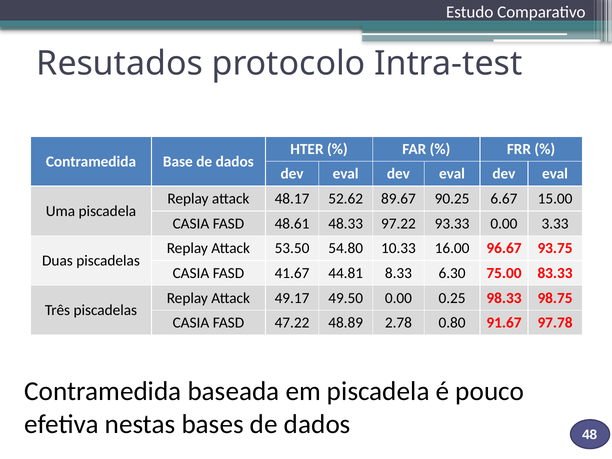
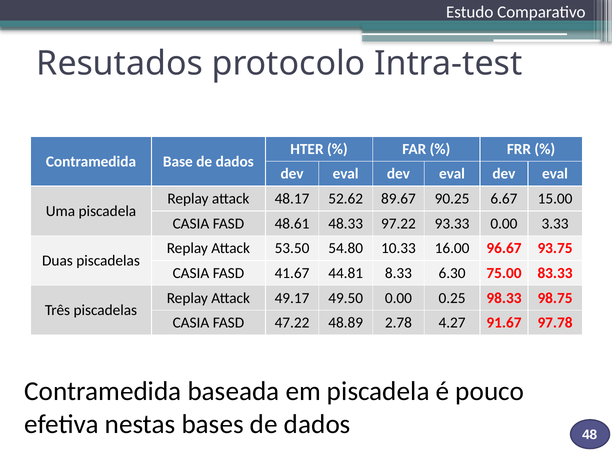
0.80: 0.80 -> 4.27
